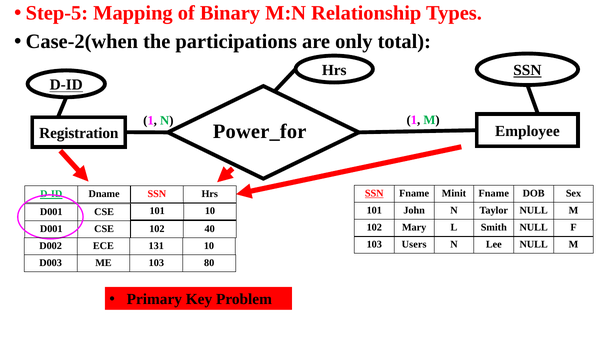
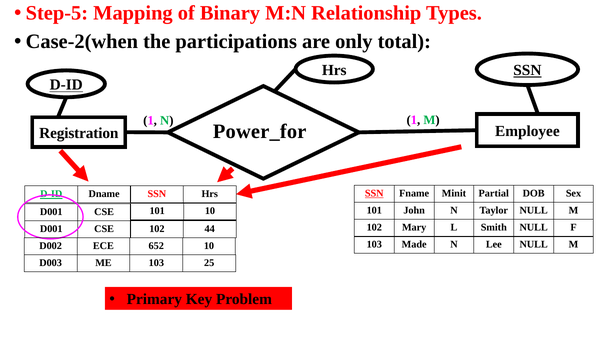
Minit Fname: Fname -> Partial
40: 40 -> 44
Users: Users -> Made
131: 131 -> 652
80: 80 -> 25
